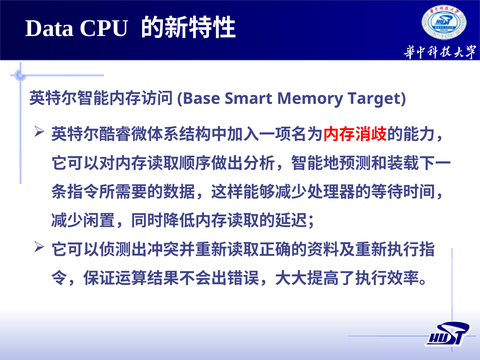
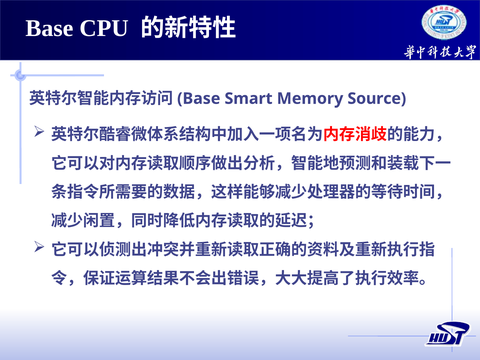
Data at (50, 28): Data -> Base
Target: Target -> Source
